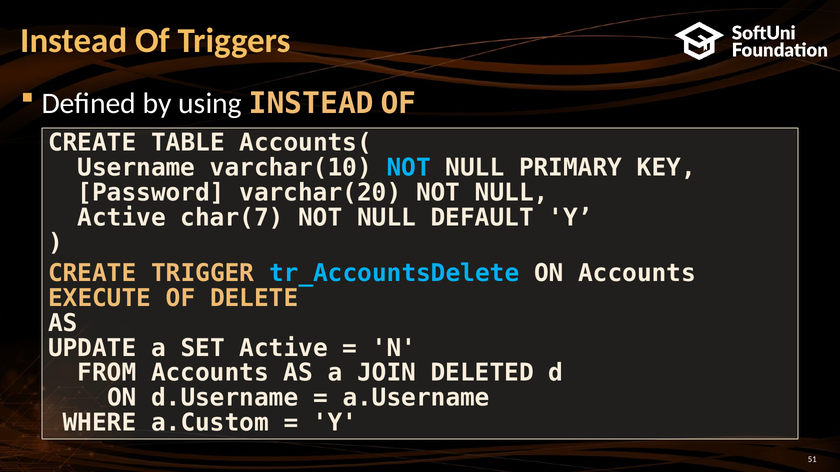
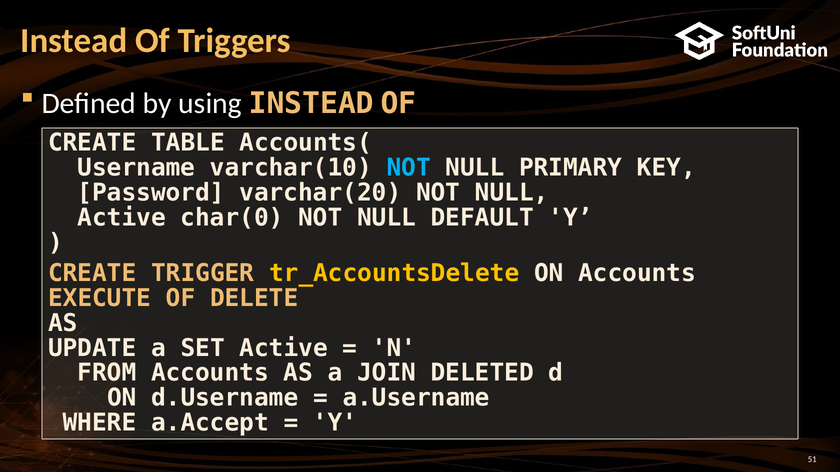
char(7: char(7 -> char(0
tr_AccountsDelete colour: light blue -> yellow
a.Custom: a.Custom -> a.Accept
